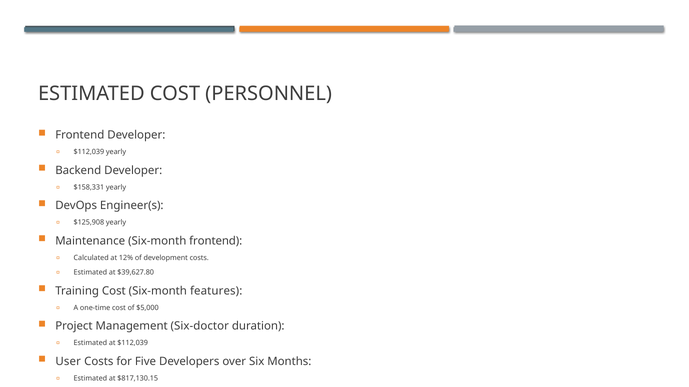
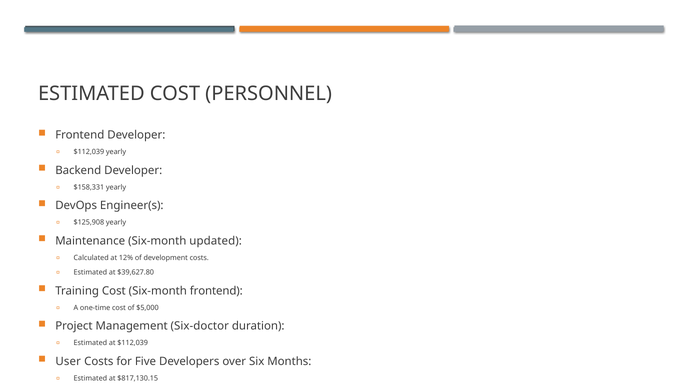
Six-month frontend: frontend -> updated
Six-month features: features -> frontend
